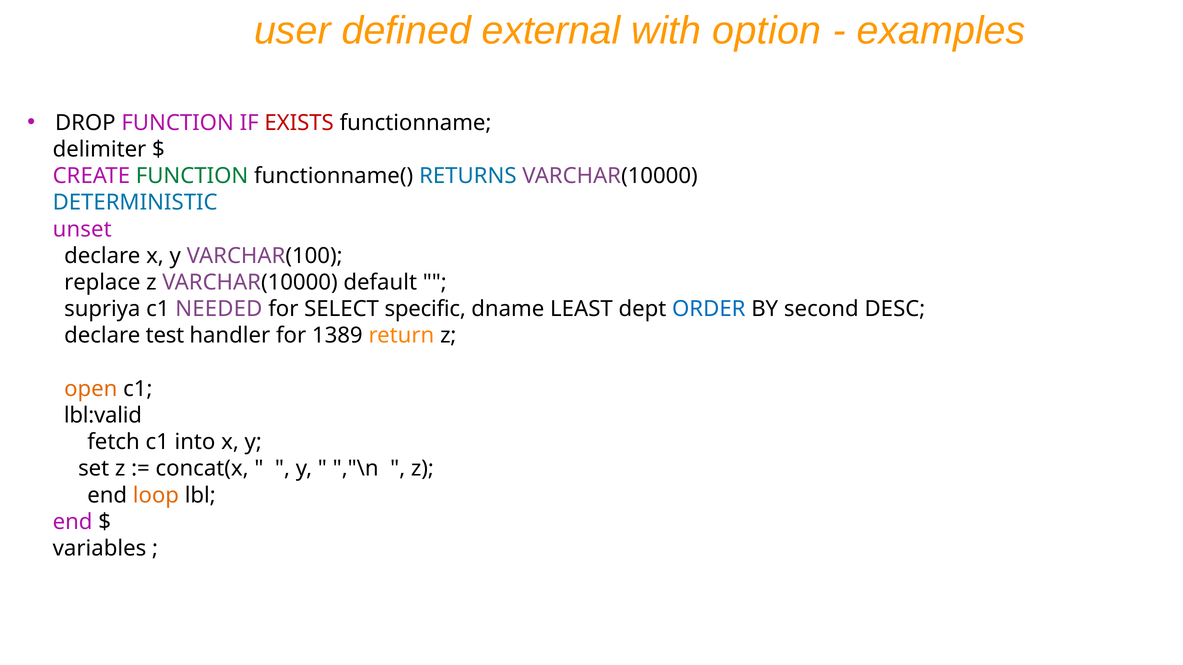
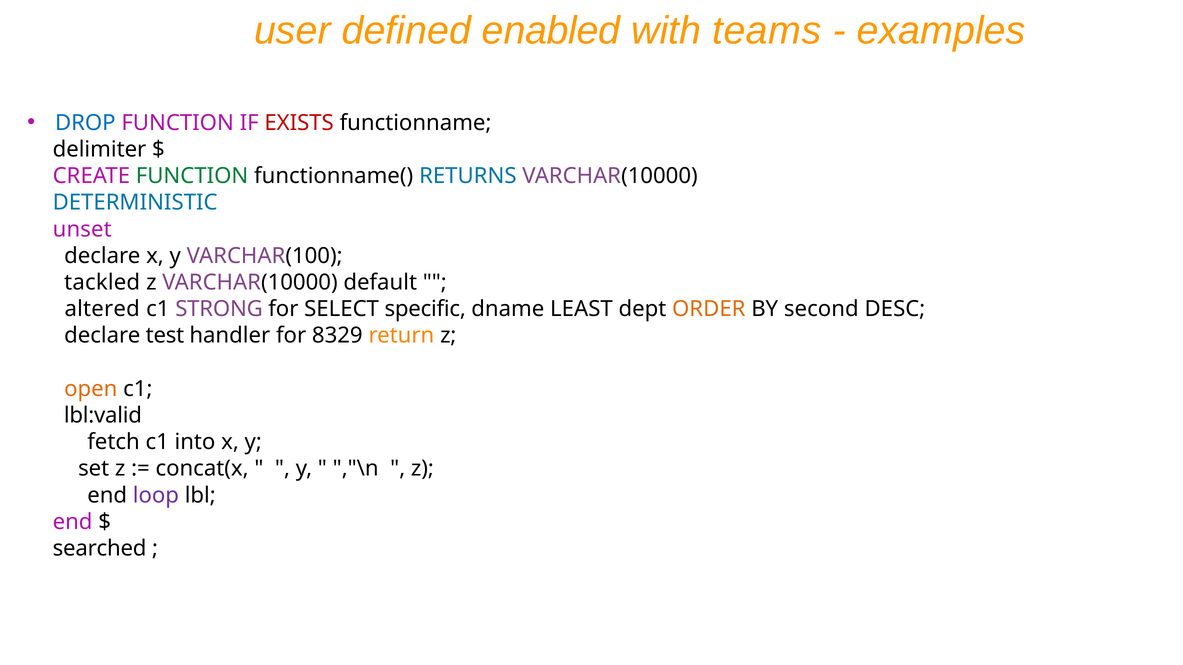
external: external -> enabled
option: option -> teams
DROP colour: black -> blue
replace: replace -> tackled
supriya: supriya -> altered
NEEDED: NEEDED -> STRONG
ORDER colour: blue -> orange
1389: 1389 -> 8329
loop colour: orange -> purple
variables: variables -> searched
